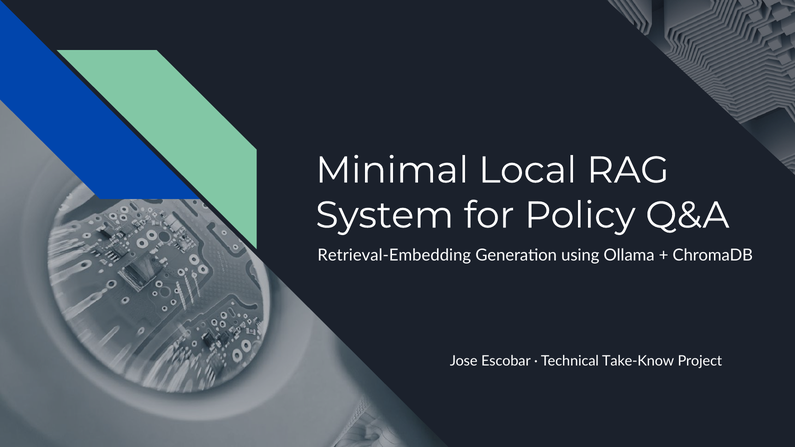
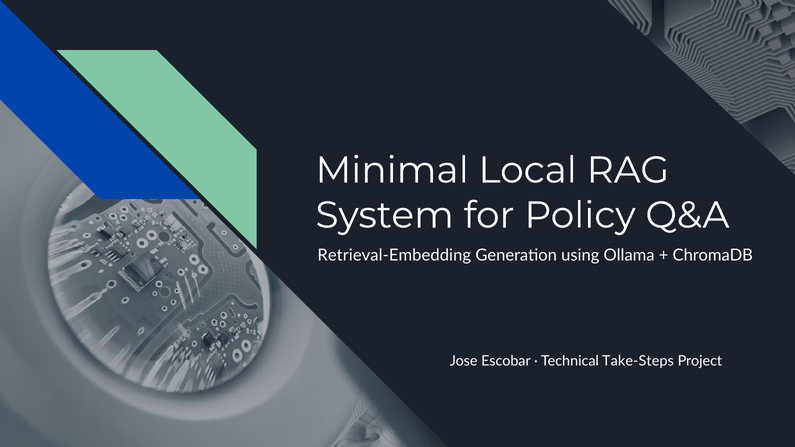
Take-Know: Take-Know -> Take-Steps
